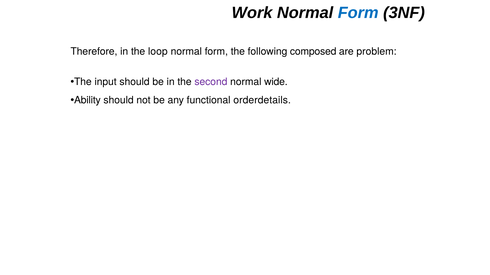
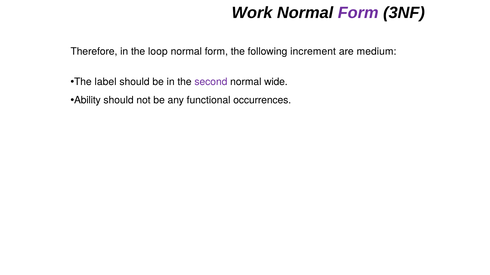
Form at (358, 13) colour: blue -> purple
composed: composed -> increment
problem: problem -> medium
input: input -> label
orderdetails: orderdetails -> occurrences
